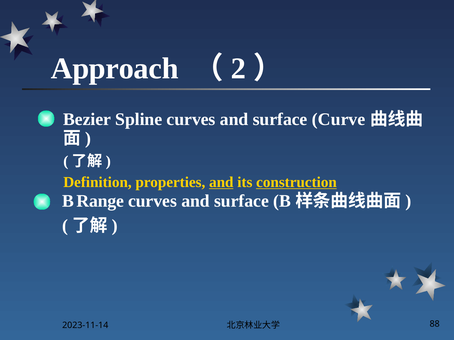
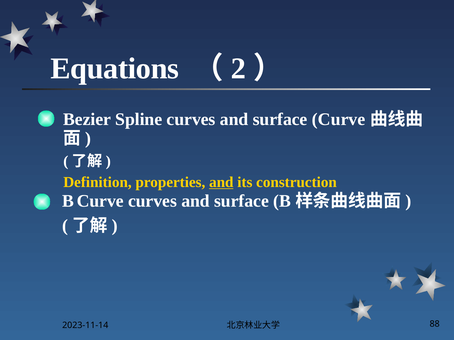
Approach: Approach -> Equations
construction underline: present -> none
B Range: Range -> Curve
